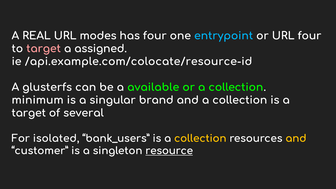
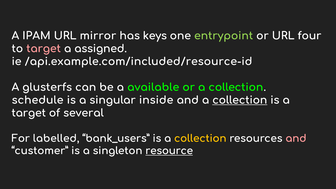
REAL: REAL -> IPAM
modes: modes -> mirror
has four: four -> keys
entrypoint colour: light blue -> light green
/api.example.com/colocate/resource-id: /api.example.com/colocate/resource-id -> /api.example.com/included/resource-id
minimum: minimum -> schedule
brand: brand -> inside
collection at (240, 100) underline: none -> present
isolated: isolated -> labelled
and at (296, 138) colour: yellow -> pink
